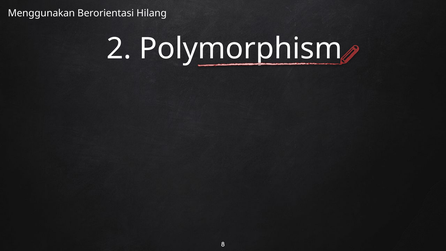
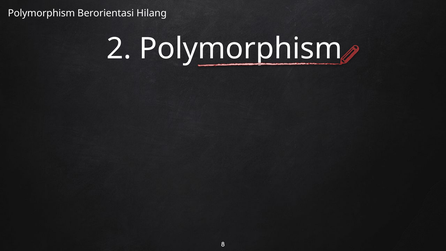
Menggunakan at (41, 13): Menggunakan -> Polymorphism
